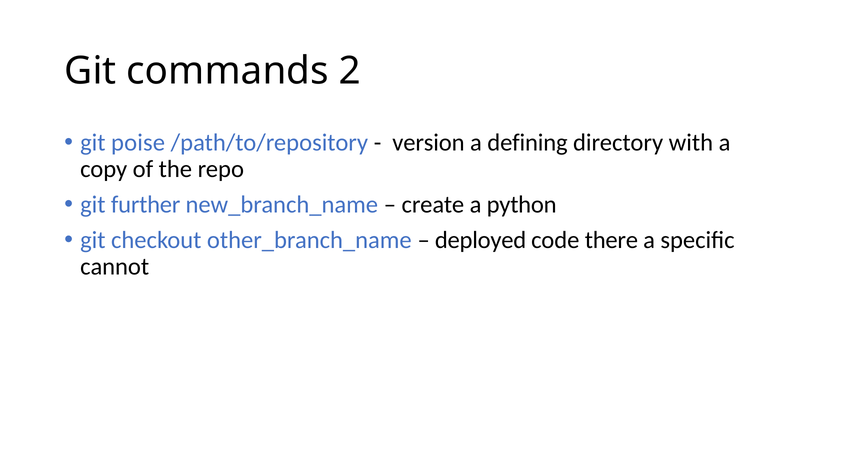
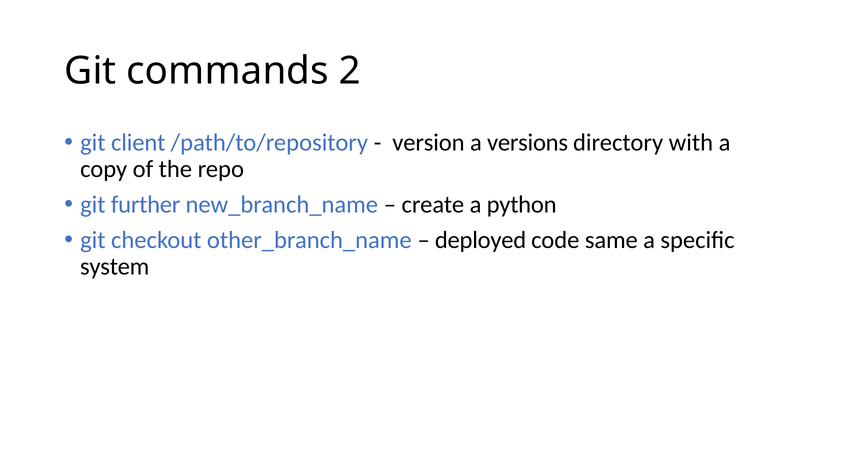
poise: poise -> client
defining: defining -> versions
there: there -> same
cannot: cannot -> system
